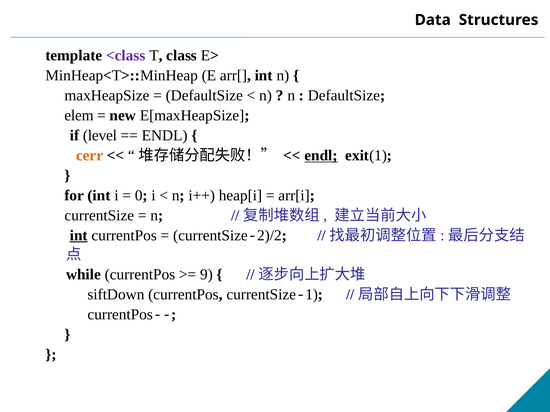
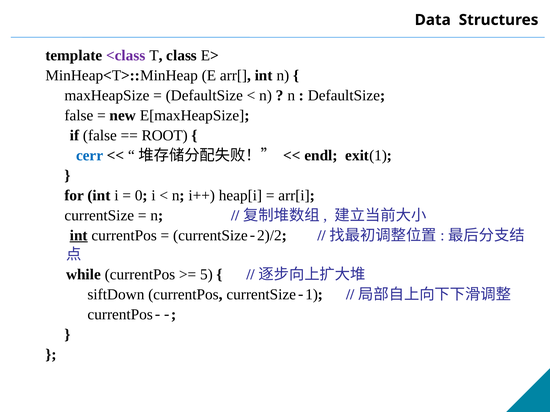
elem at (79, 116): elem -> false
if level: level -> false
ENDL at (165, 136): ENDL -> ROOT
cerr colour: orange -> blue
endl at (321, 156) underline: present -> none
9: 9 -> 5
